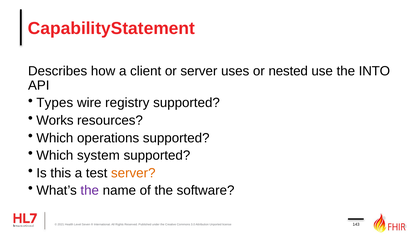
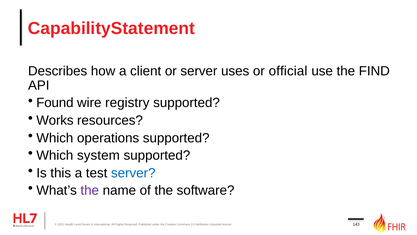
nested: nested -> official
INTO: INTO -> FIND
Types: Types -> Found
server at (133, 173) colour: orange -> blue
